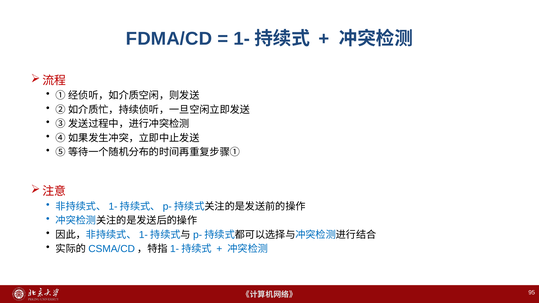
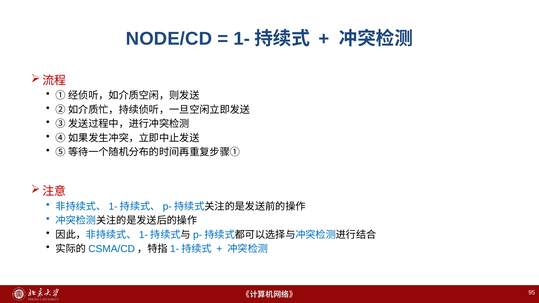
FDMA/CD: FDMA/CD -> NODE/CD
